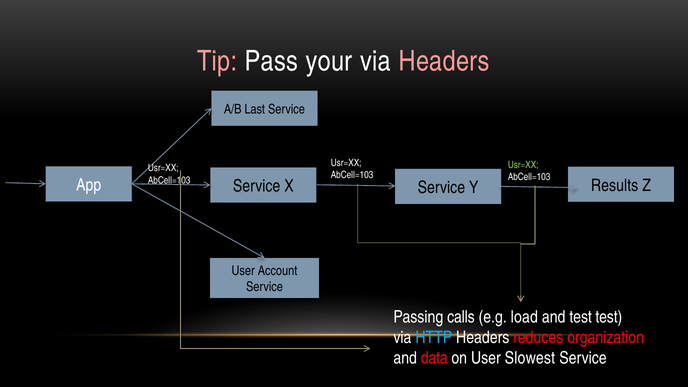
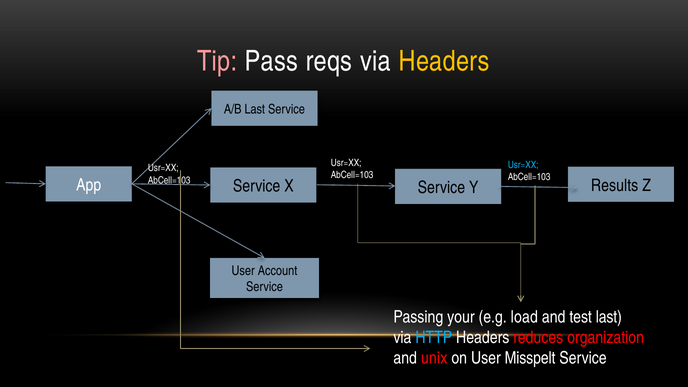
your: your -> reqs
Headers at (444, 61) colour: pink -> yellow
Usr=XX at (523, 165) colour: light green -> light blue
calls: calls -> your
test test: test -> last
data: data -> unix
Slowest: Slowest -> Misspelt
